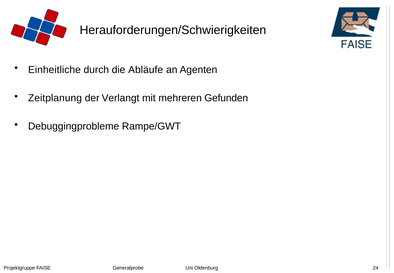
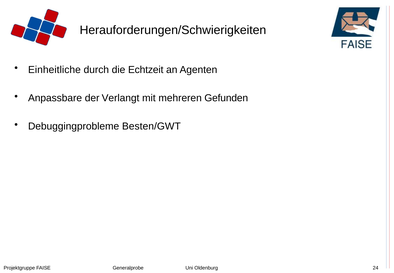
Abläufe: Abläufe -> Echtzeit
Zeitplanung: Zeitplanung -> Anpassbare
Rampe/GWT: Rampe/GWT -> Besten/GWT
